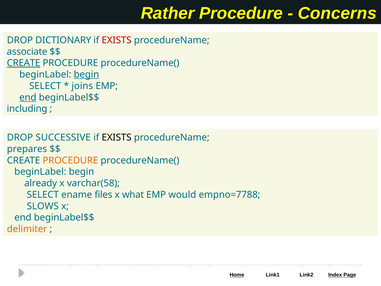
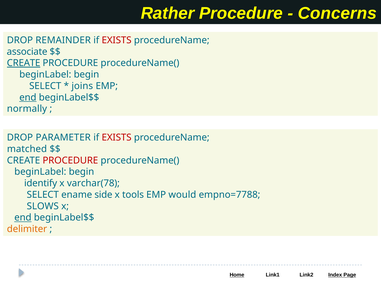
DICTIONARY: DICTIONARY -> REMAINDER
begin at (86, 74) underline: present -> none
including: including -> normally
SUCCESSIVE: SUCCESSIVE -> PARAMETER
EXISTS at (117, 137) colour: black -> red
prepares: prepares -> matched
PROCEDURE at (70, 160) colour: orange -> red
already: already -> identify
varchar(58: varchar(58 -> varchar(78
files: files -> side
what: what -> tools
end at (23, 217) underline: none -> present
